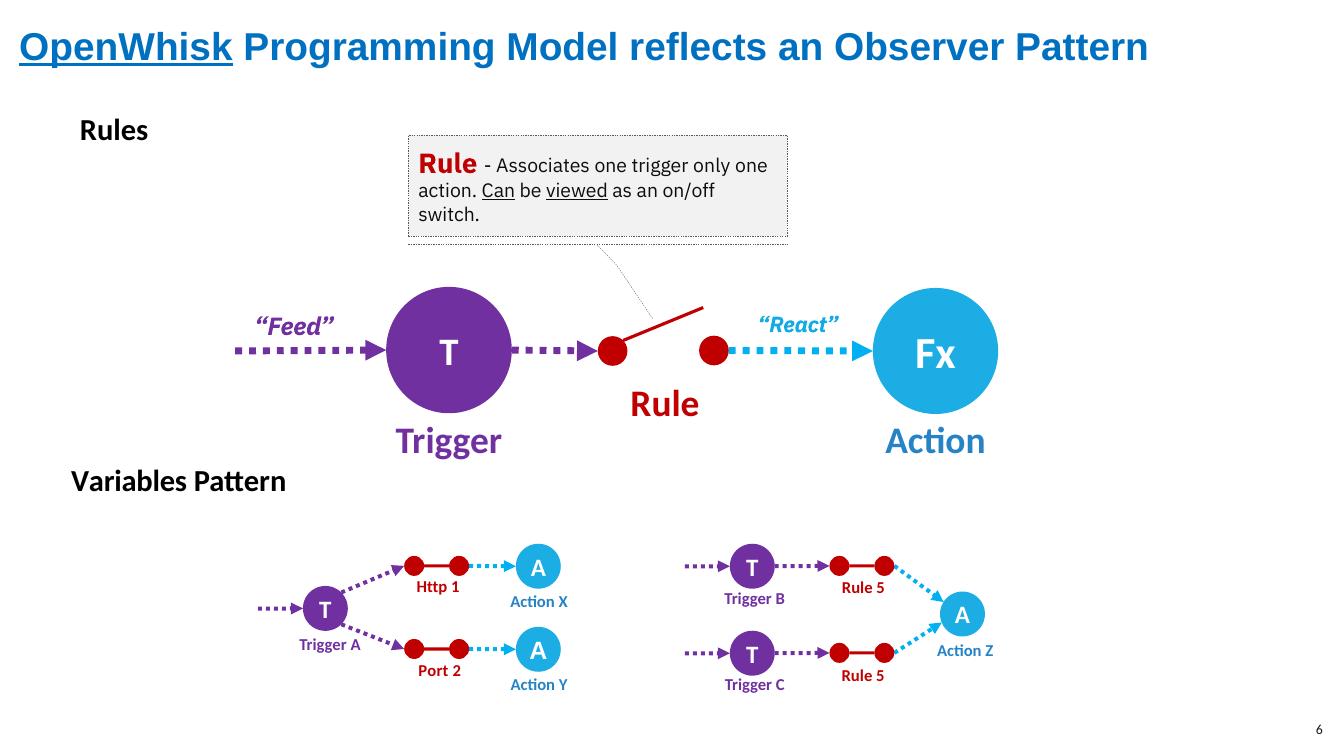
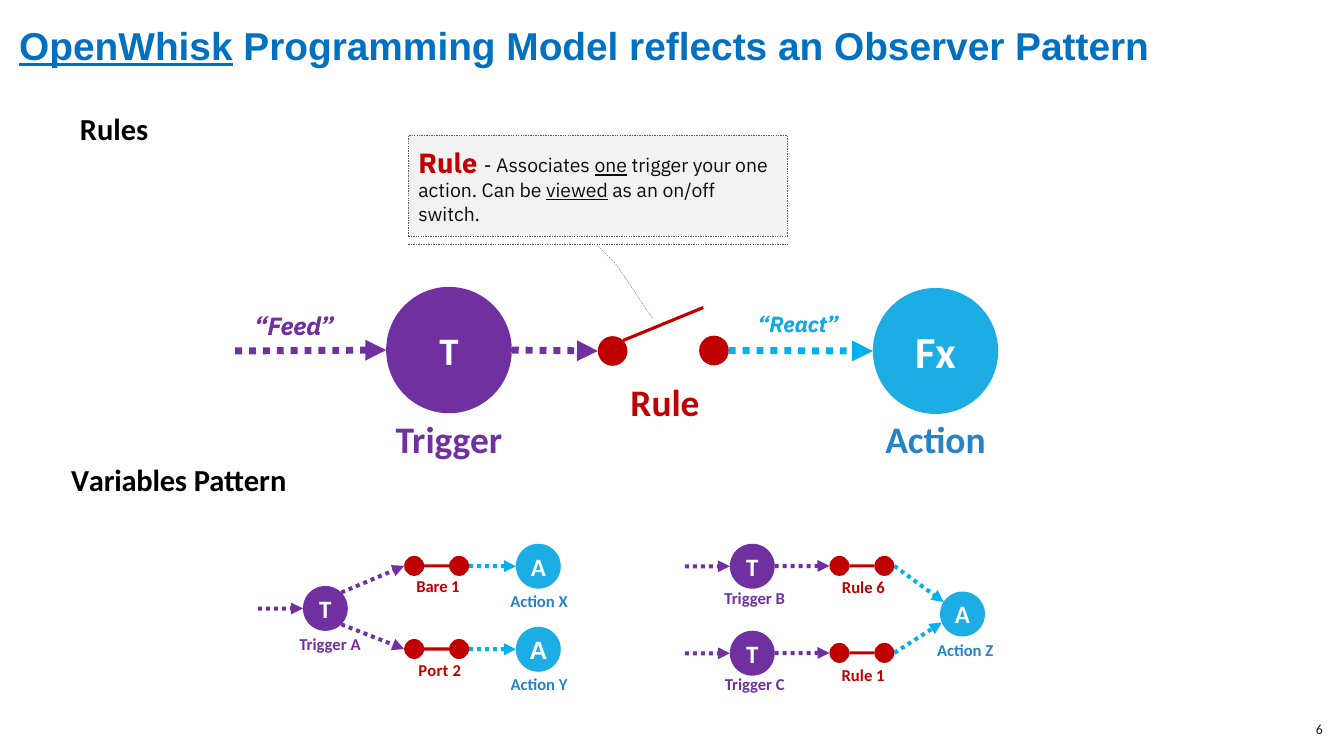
one at (611, 166) underline: none -> present
only: only -> your
Can underline: present -> none
Http: Http -> Bare
5 at (881, 588): 5 -> 6
5 at (880, 676): 5 -> 1
